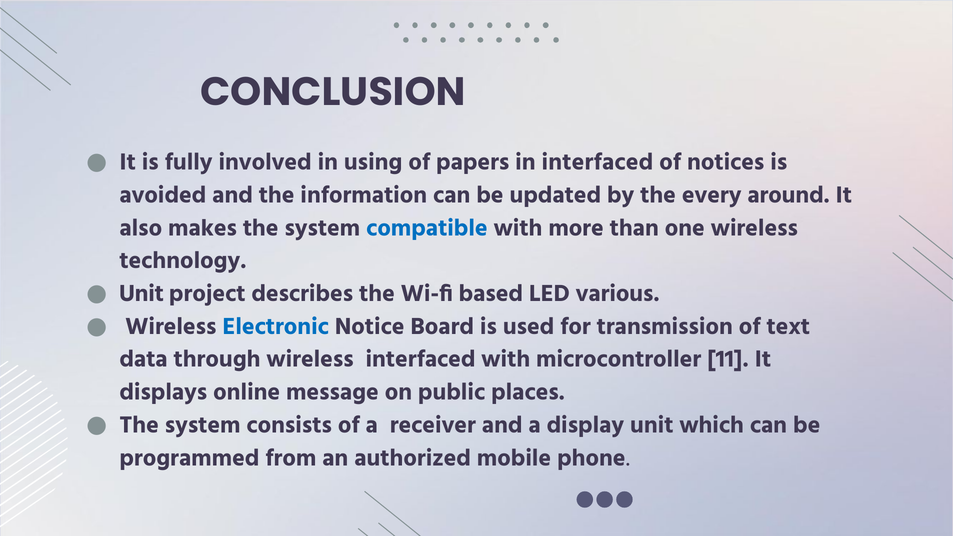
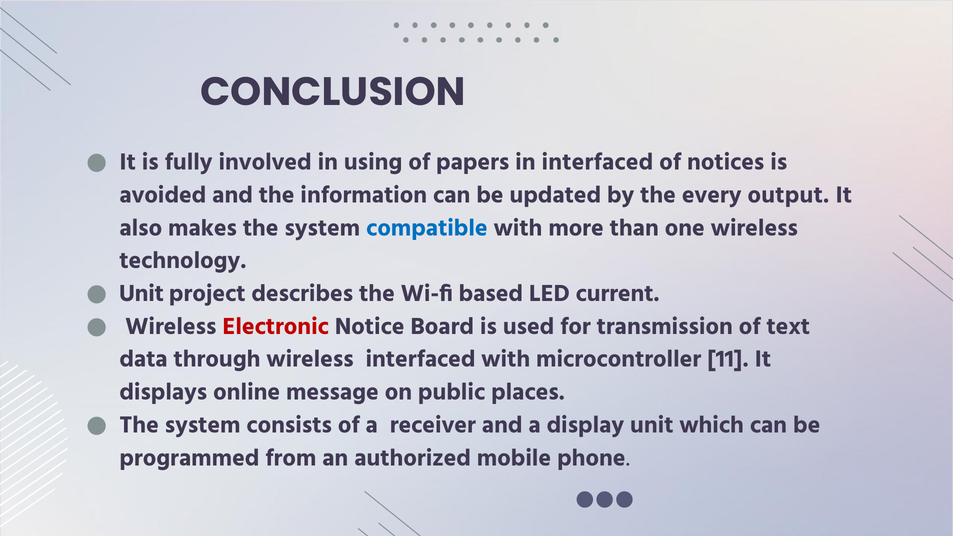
around: around -> output
various: various -> current
Electronic colour: blue -> red
